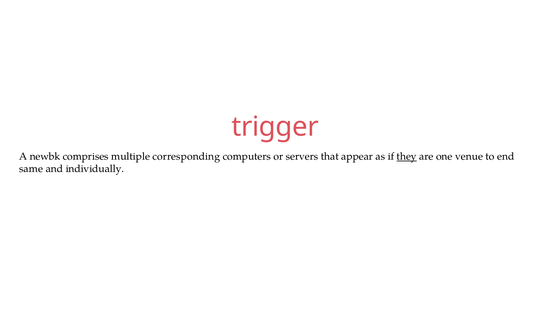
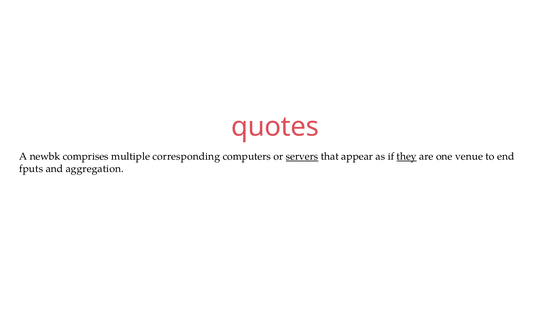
trigger: trigger -> quotes
servers underline: none -> present
same: same -> fputs
individually: individually -> aggregation
